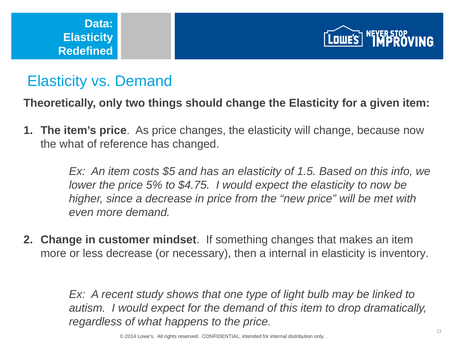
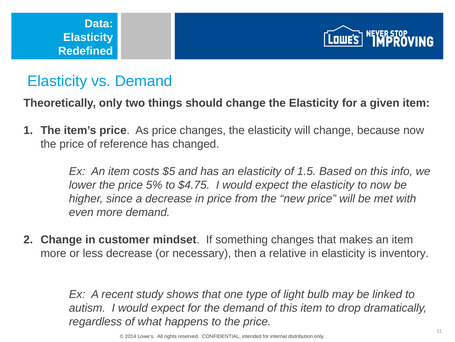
what at (72, 144): what -> price
a internal: internal -> relative
